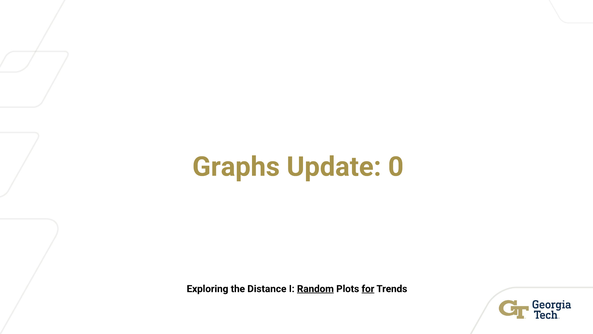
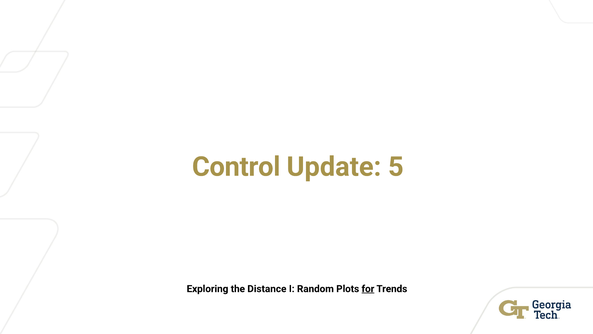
Graphs: Graphs -> Control
0: 0 -> 5
Random underline: present -> none
